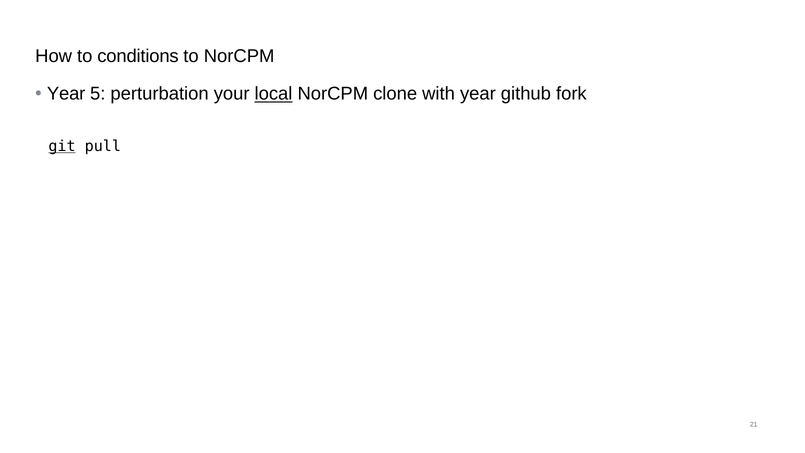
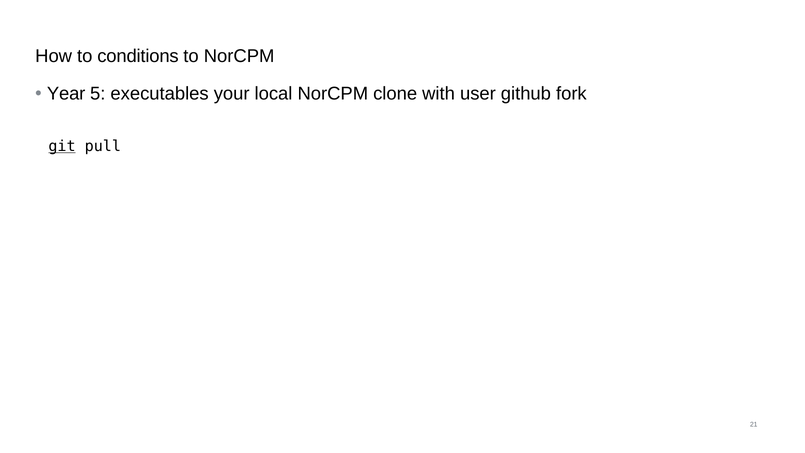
perturbation: perturbation -> executables
local underline: present -> none
with year: year -> user
